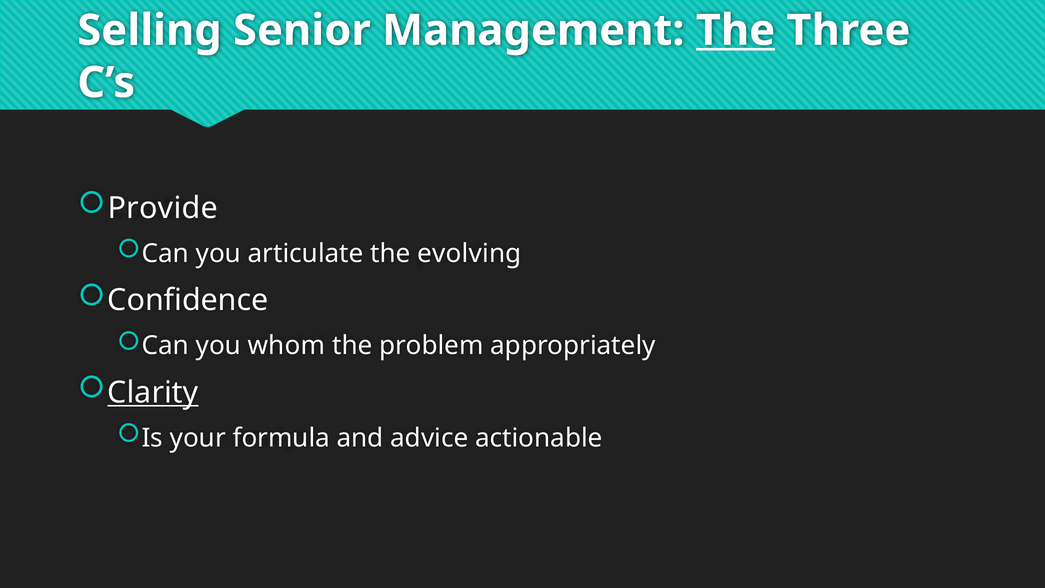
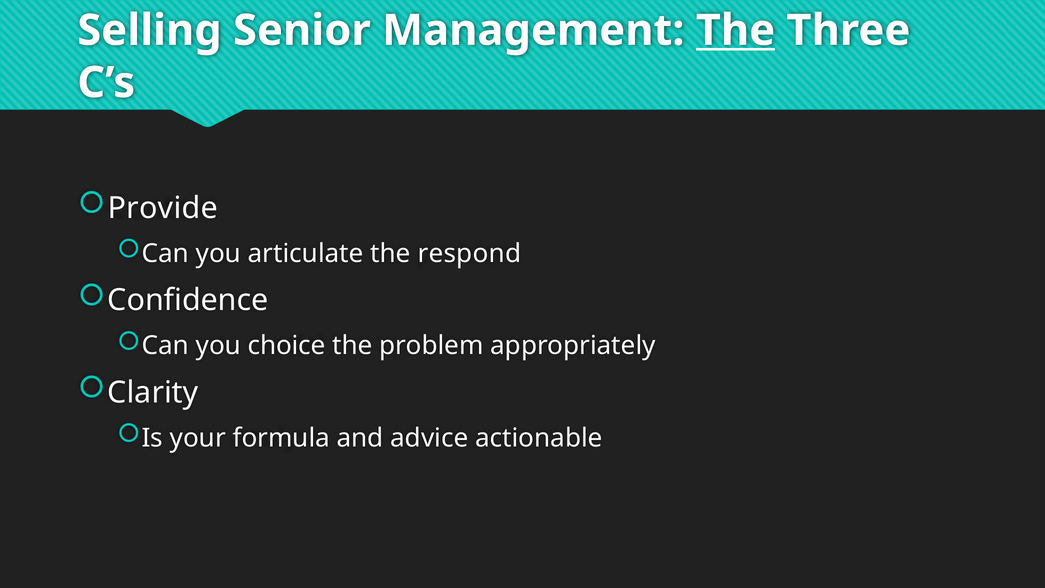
evolving: evolving -> respond
whom: whom -> choice
Clarity underline: present -> none
